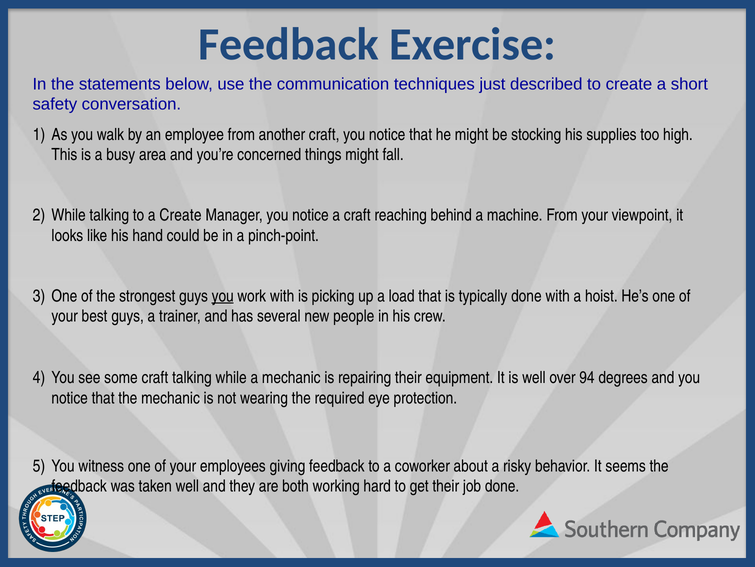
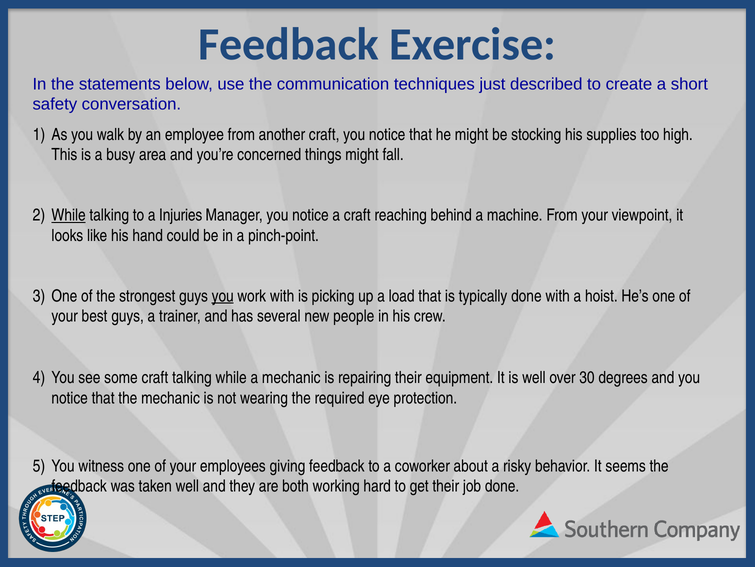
While at (69, 215) underline: none -> present
a Create: Create -> Injuries
94: 94 -> 30
